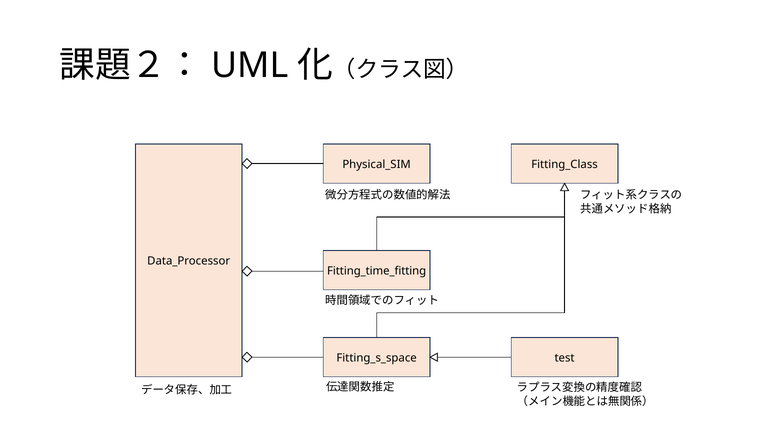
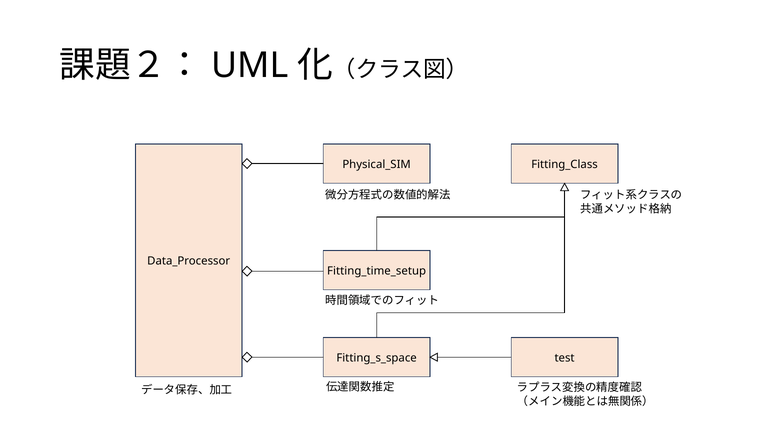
Fitting_time_fitting: Fitting_time_fitting -> Fitting_time_setup
